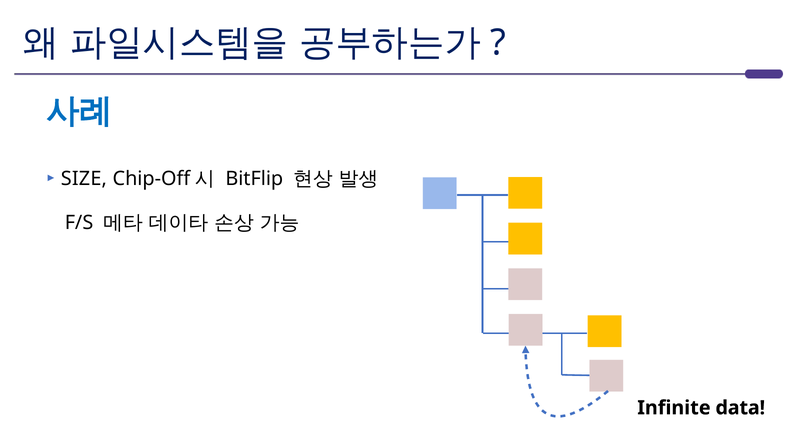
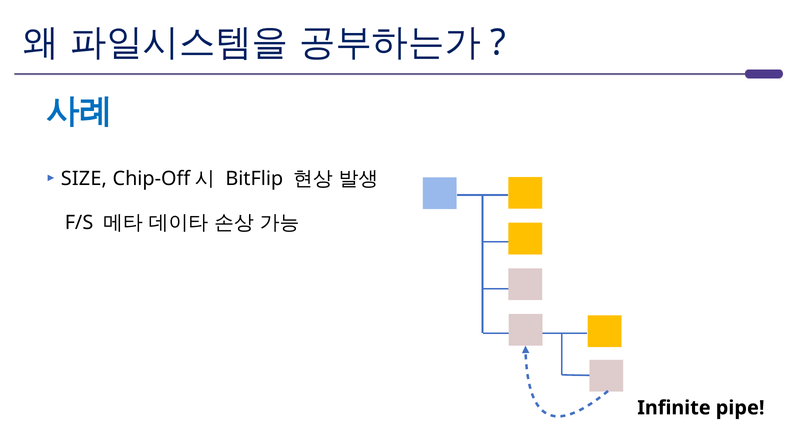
data: data -> pipe
